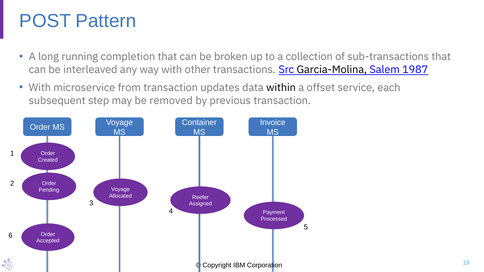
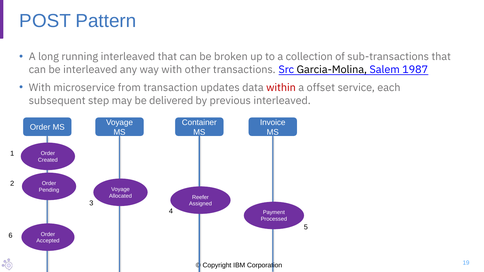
running completion: completion -> interleaved
within colour: black -> red
removed: removed -> delivered
previous transaction: transaction -> interleaved
